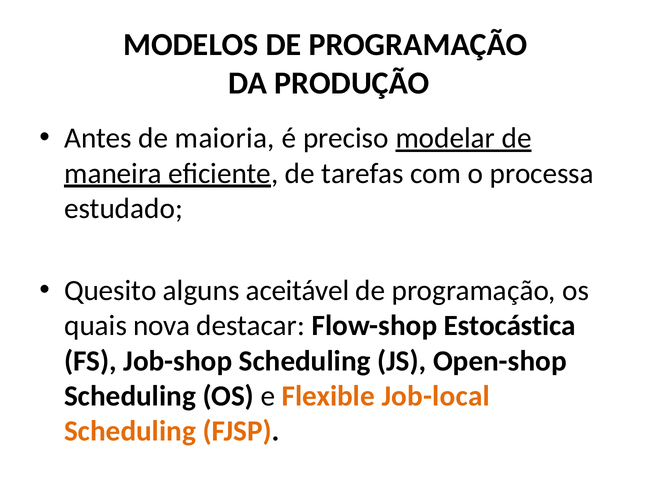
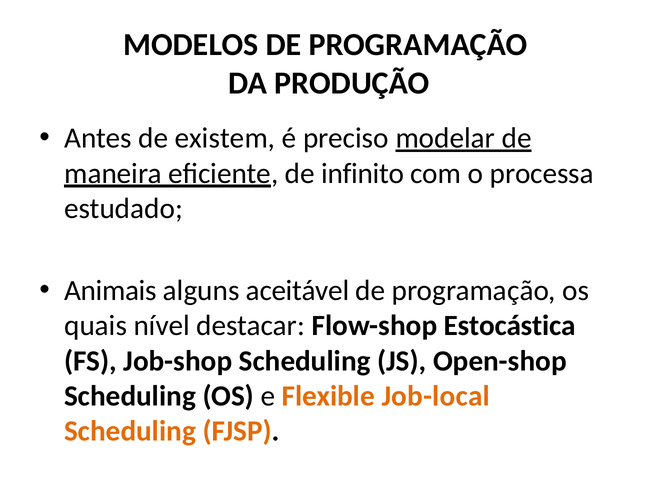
maioria: maioria -> existem
tarefas: tarefas -> infinito
Quesito: Quesito -> Animais
nova: nova -> nível
